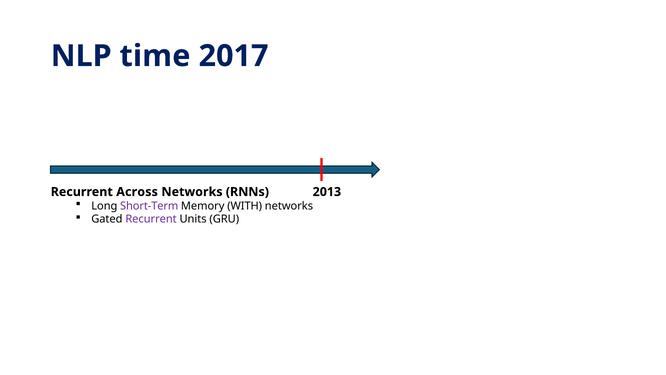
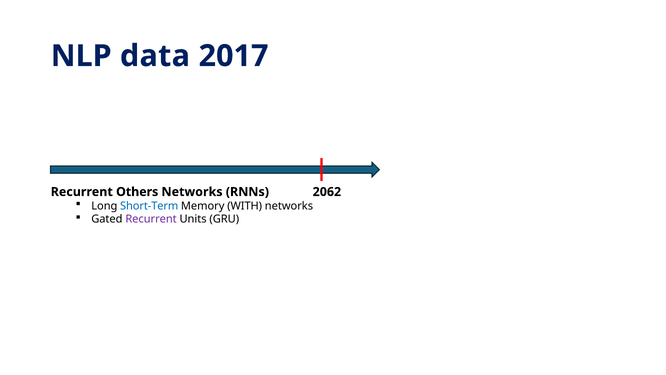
time: time -> data
Across: Across -> Others
2013: 2013 -> 2062
Short-Term colour: purple -> blue
